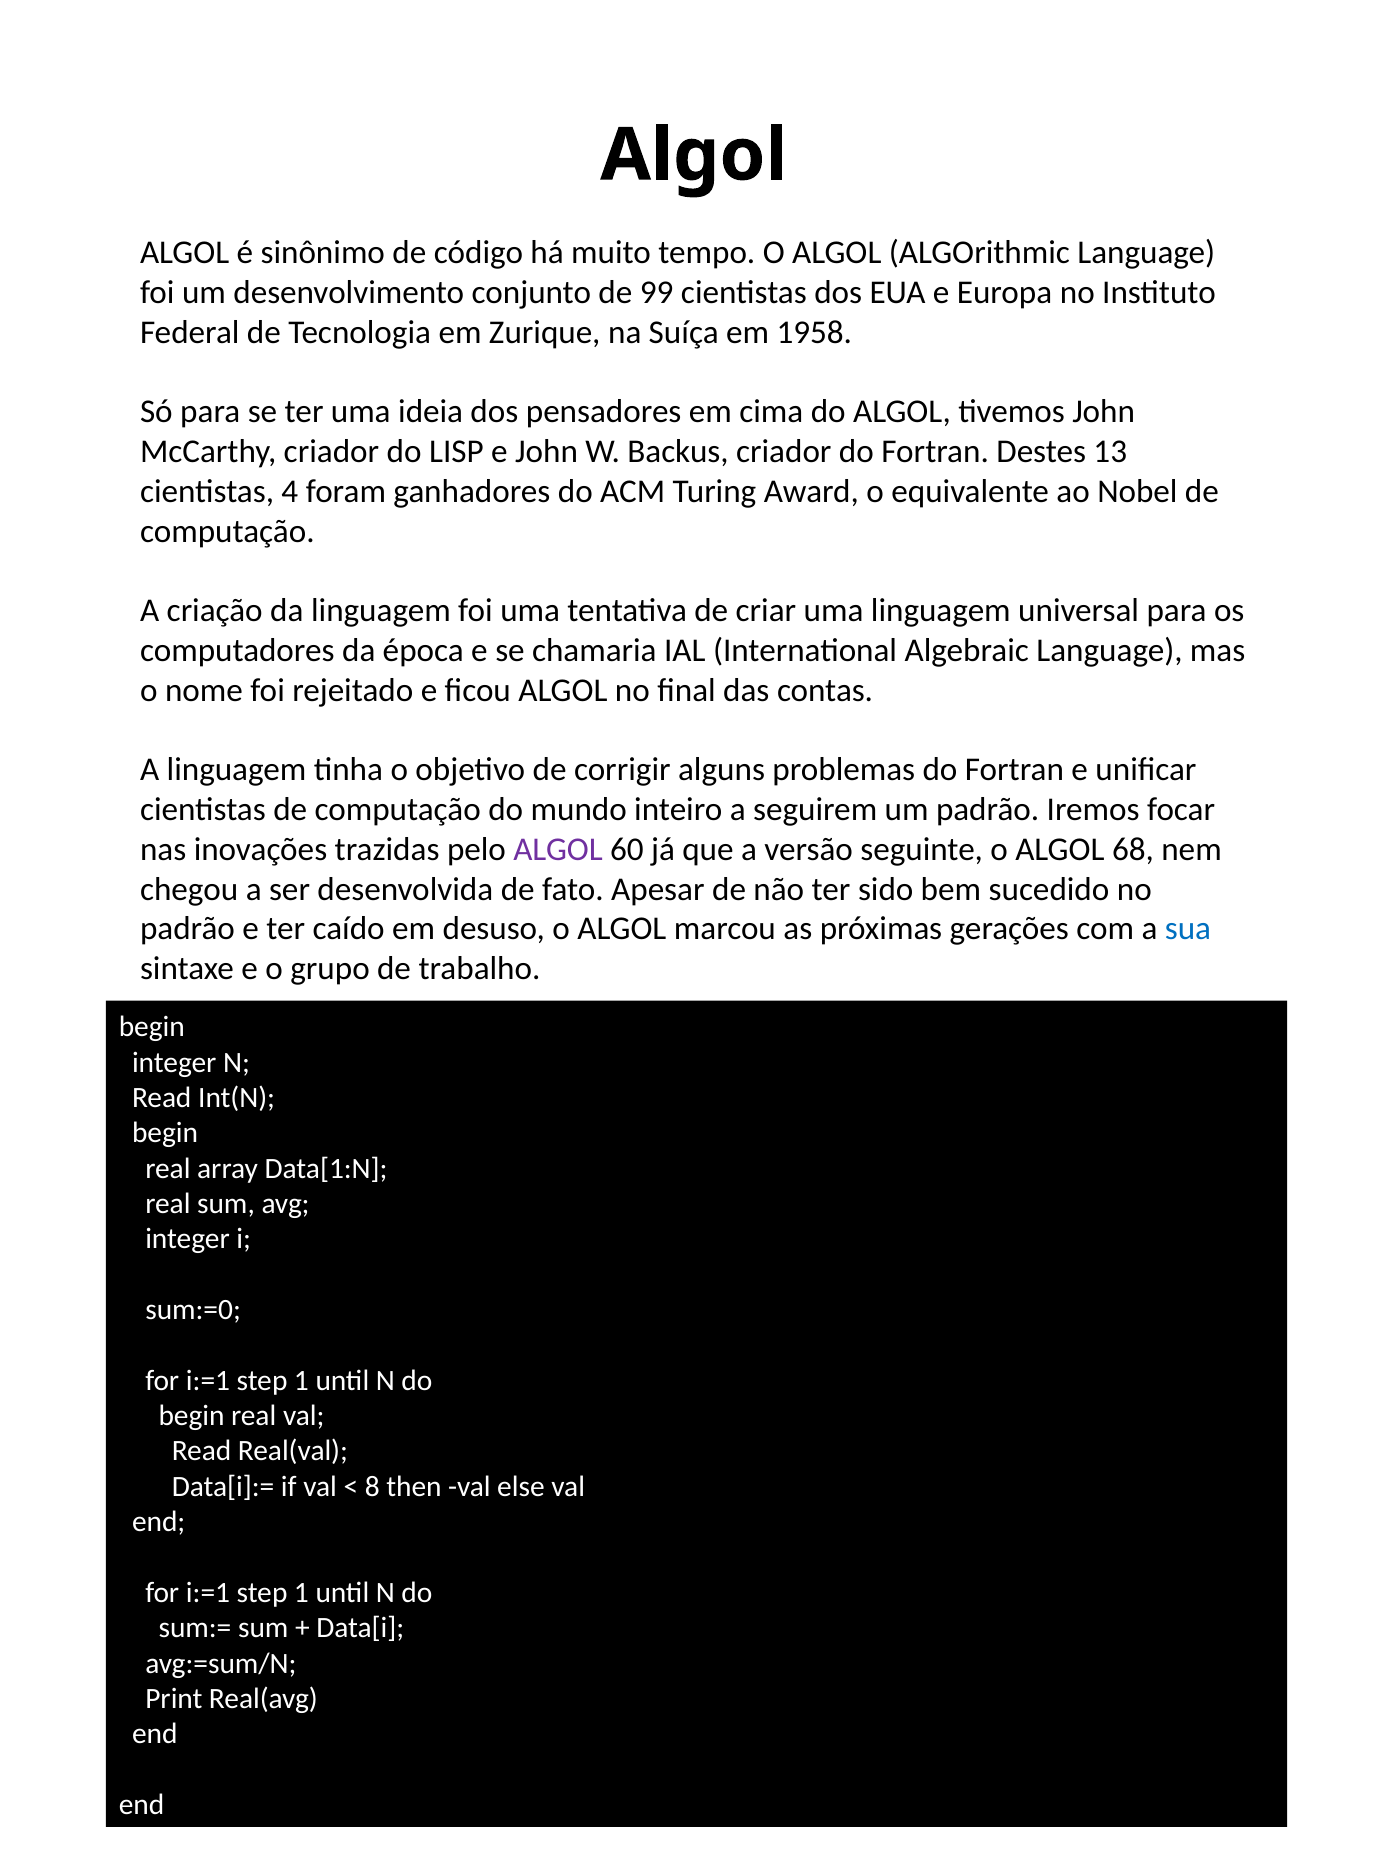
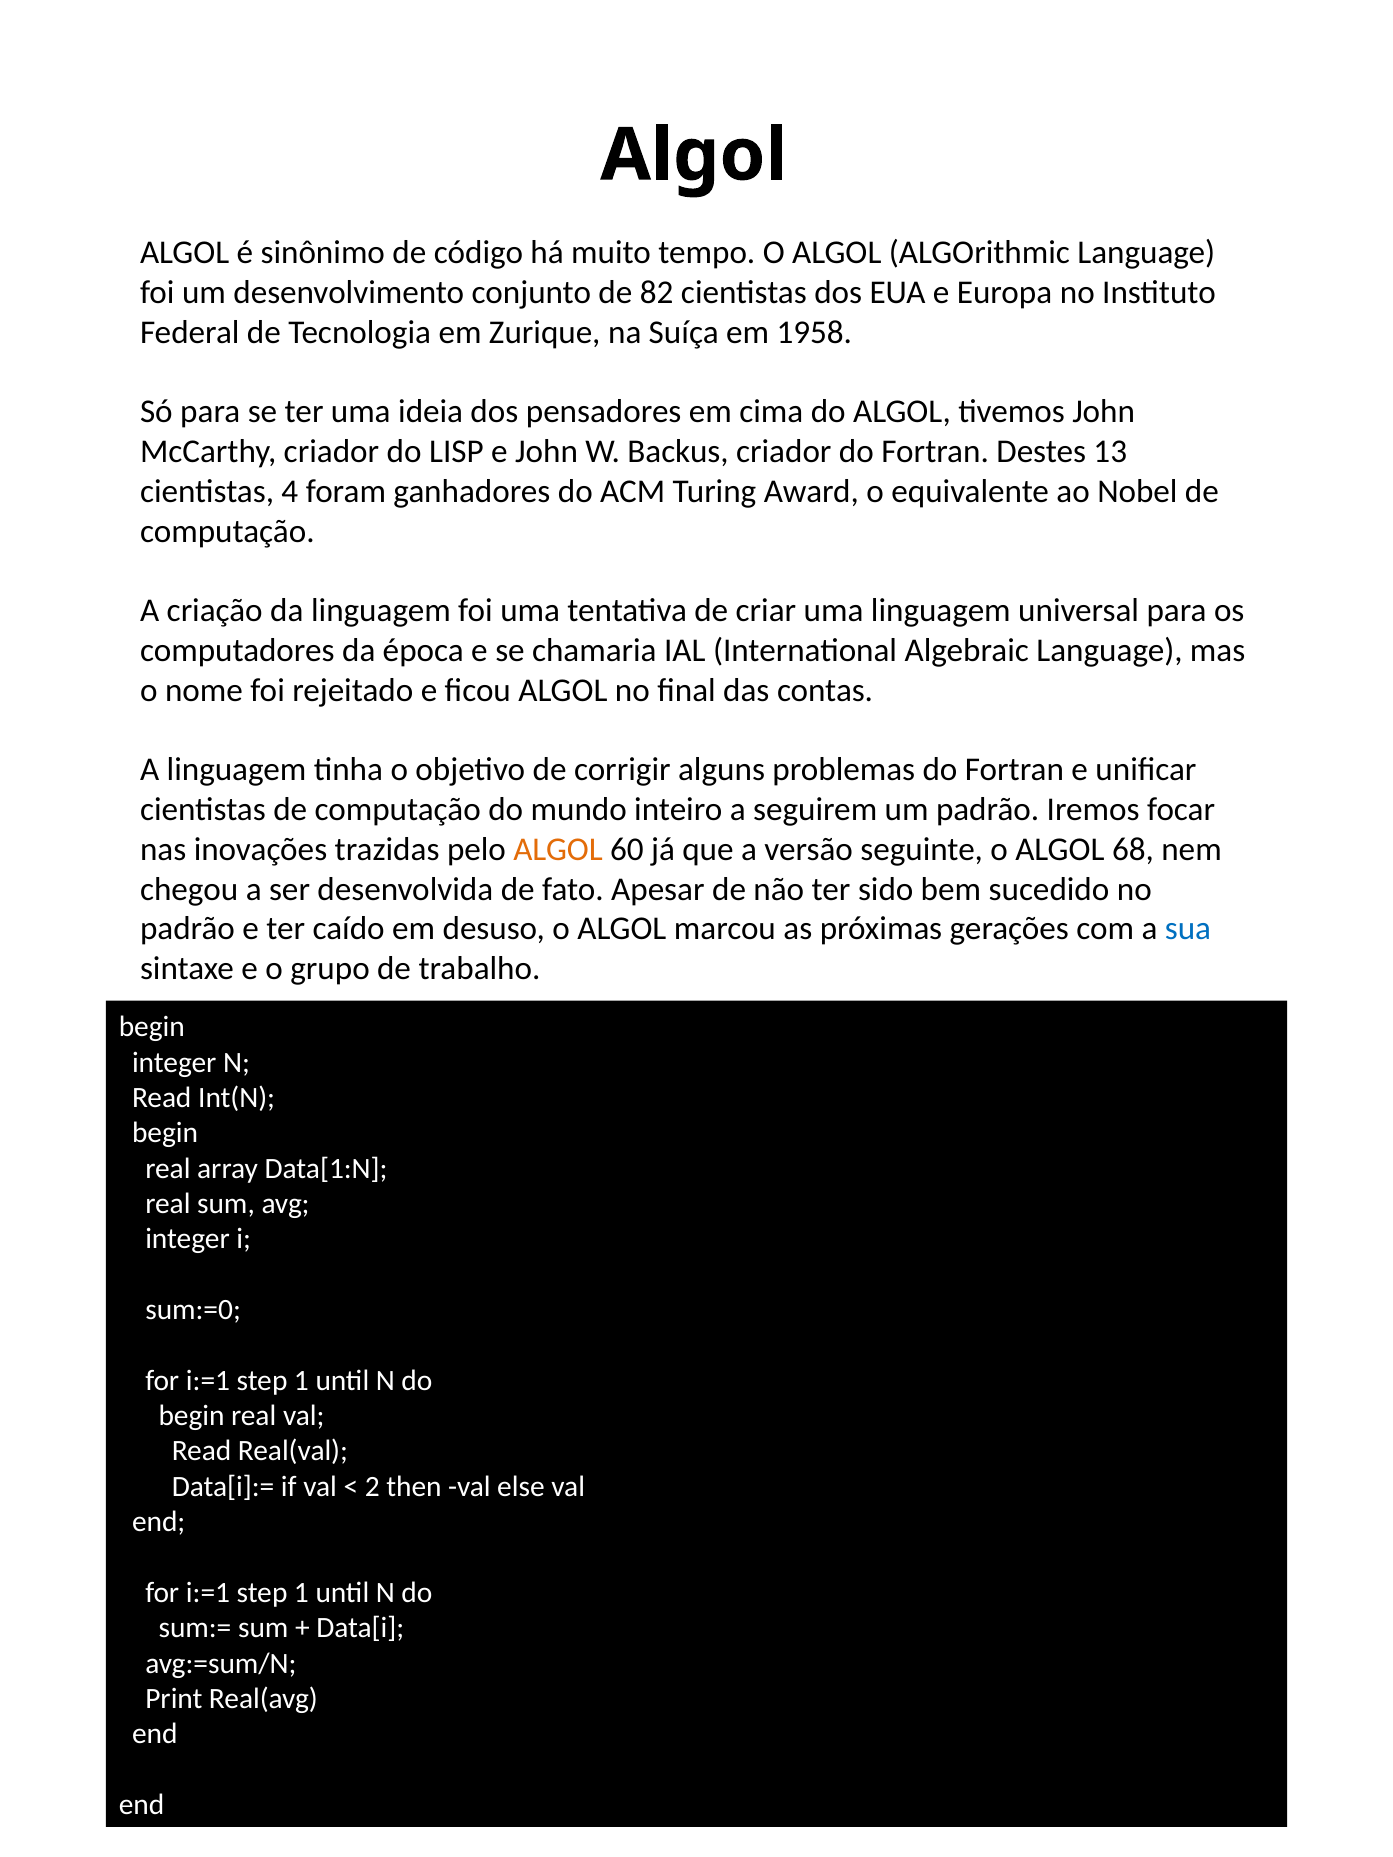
99: 99 -> 82
ALGOL at (558, 850) colour: purple -> orange
8: 8 -> 2
